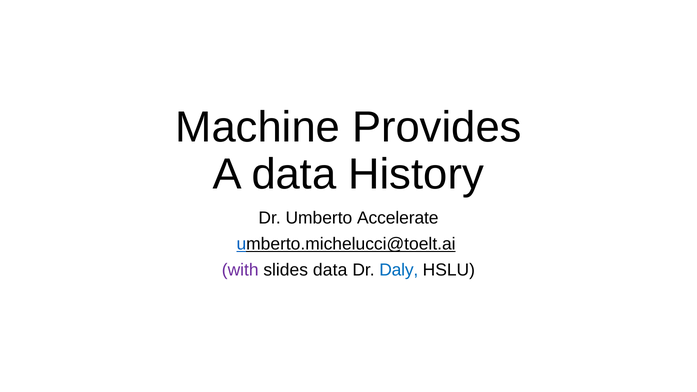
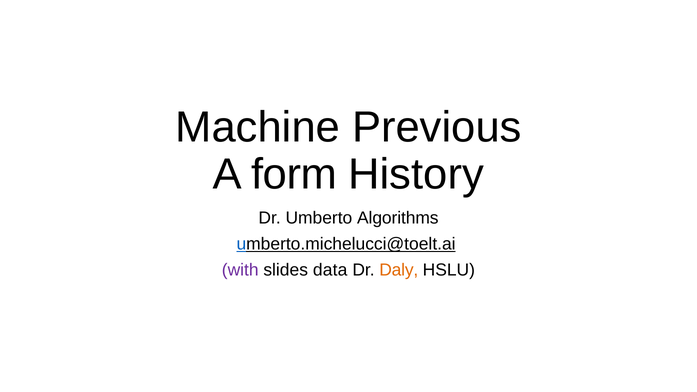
Provides: Provides -> Previous
A data: data -> form
Accelerate: Accelerate -> Algorithms
Daly colour: blue -> orange
